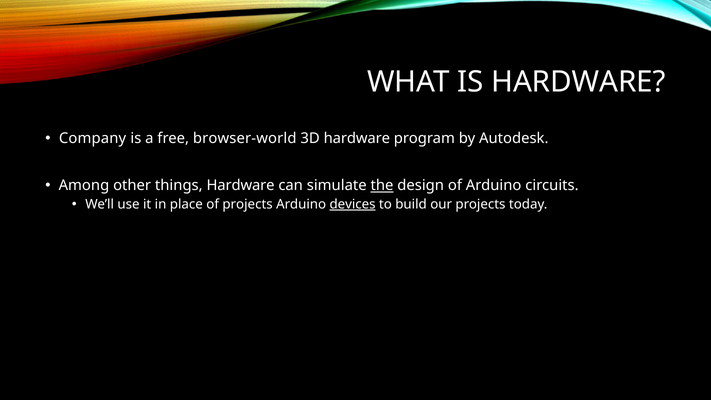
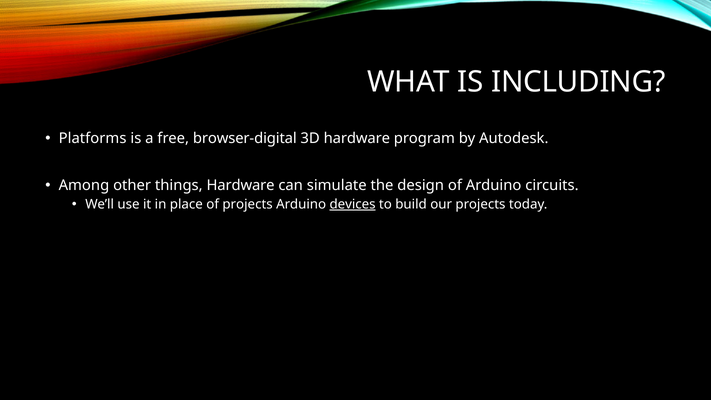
IS HARDWARE: HARDWARE -> INCLUDING
Company: Company -> Platforms
browser-world: browser-world -> browser-digital
the underline: present -> none
